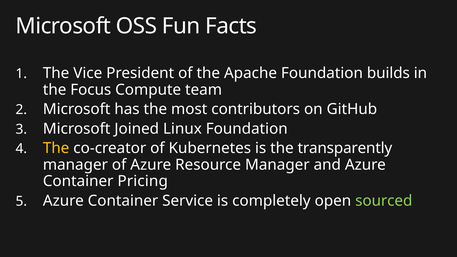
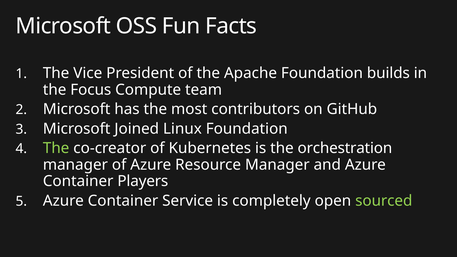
The at (56, 148) colour: yellow -> light green
transparently: transparently -> orchestration
Pricing: Pricing -> Players
